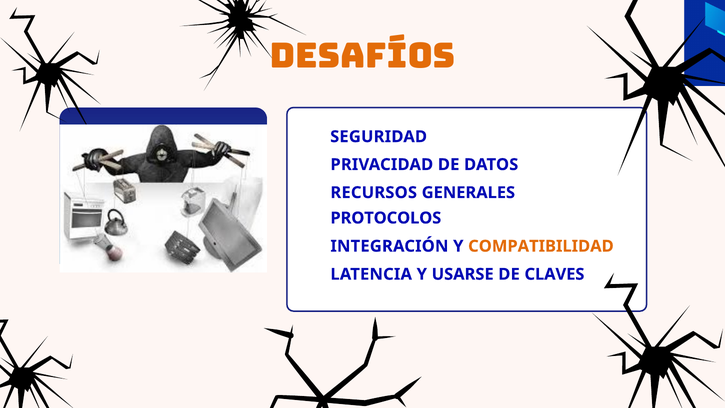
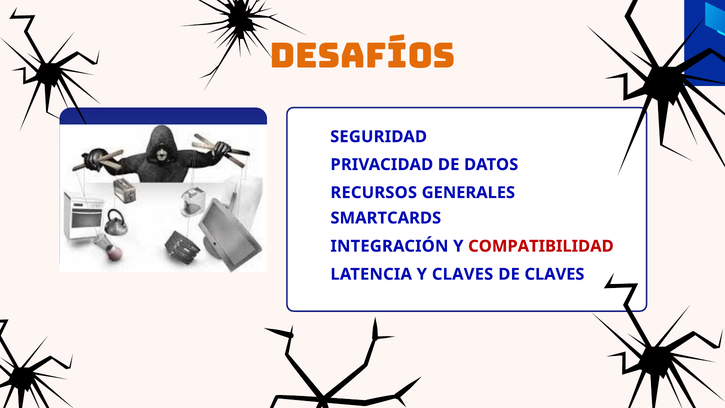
PROTOCOLOS: PROTOCOLOS -> SMARTCARDS
COMPATIBILIDAD colour: orange -> red
Y USARSE: USARSE -> CLAVES
